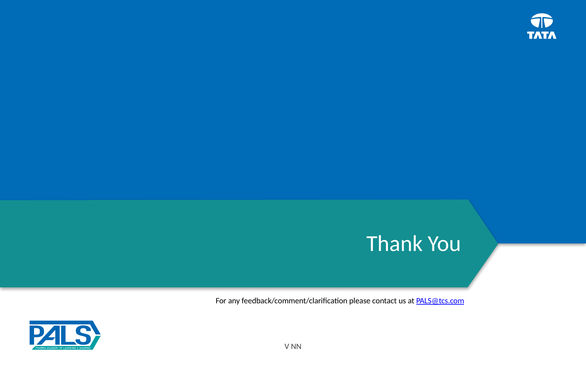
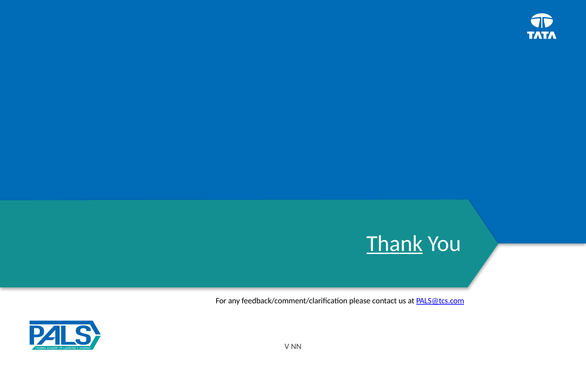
Thank underline: none -> present
